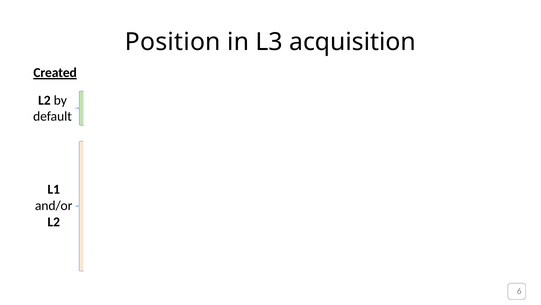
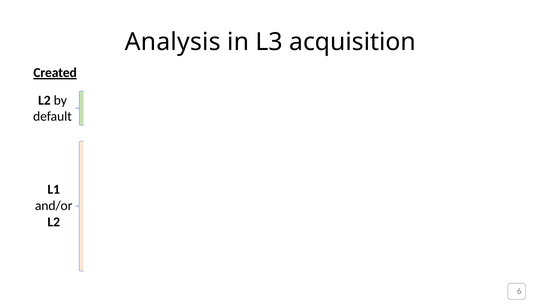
Position: Position -> Analysis
